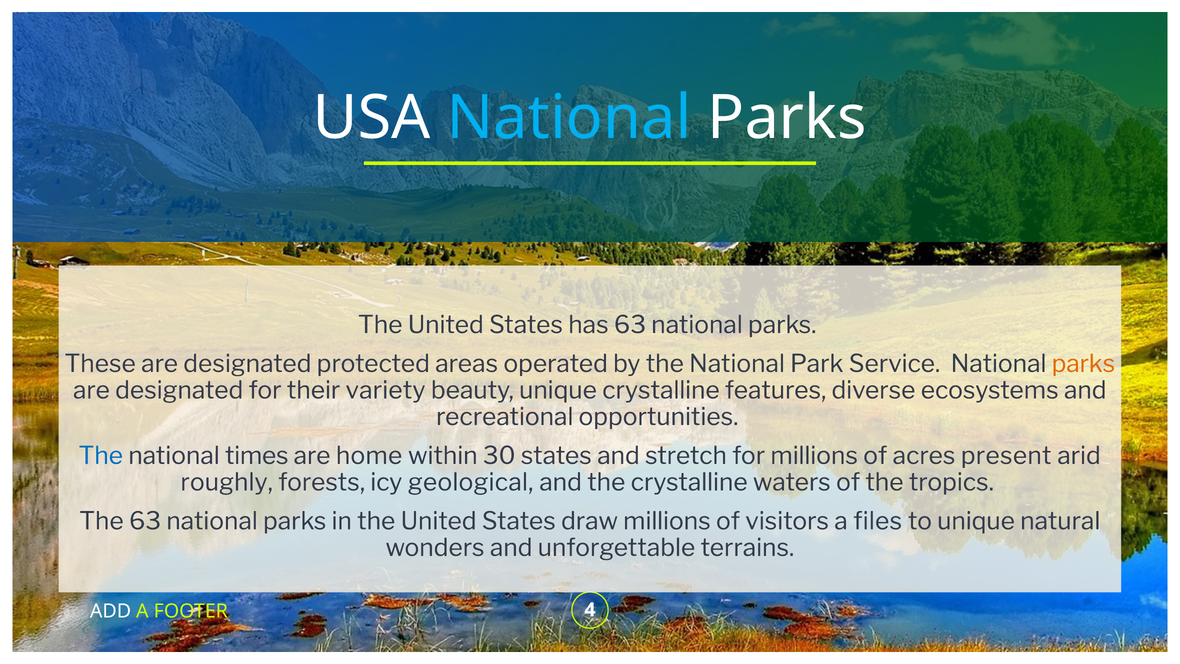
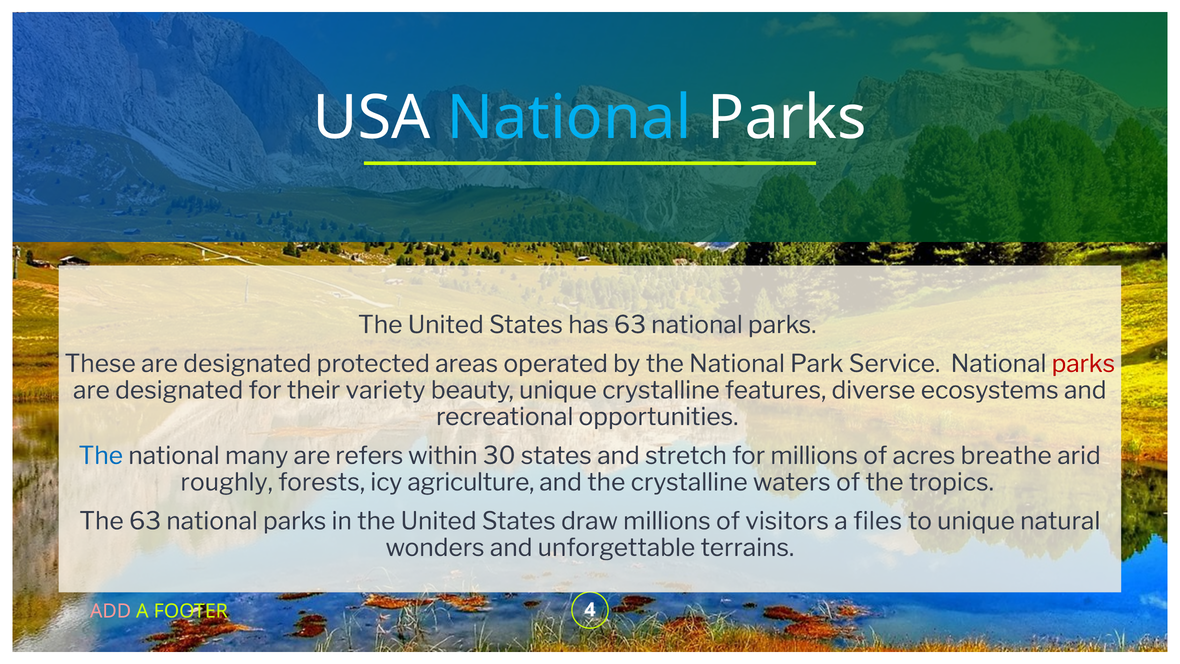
parks at (1083, 364) colour: orange -> red
times: times -> many
home: home -> refers
present: present -> breathe
geological: geological -> agriculture
ADD colour: white -> pink
